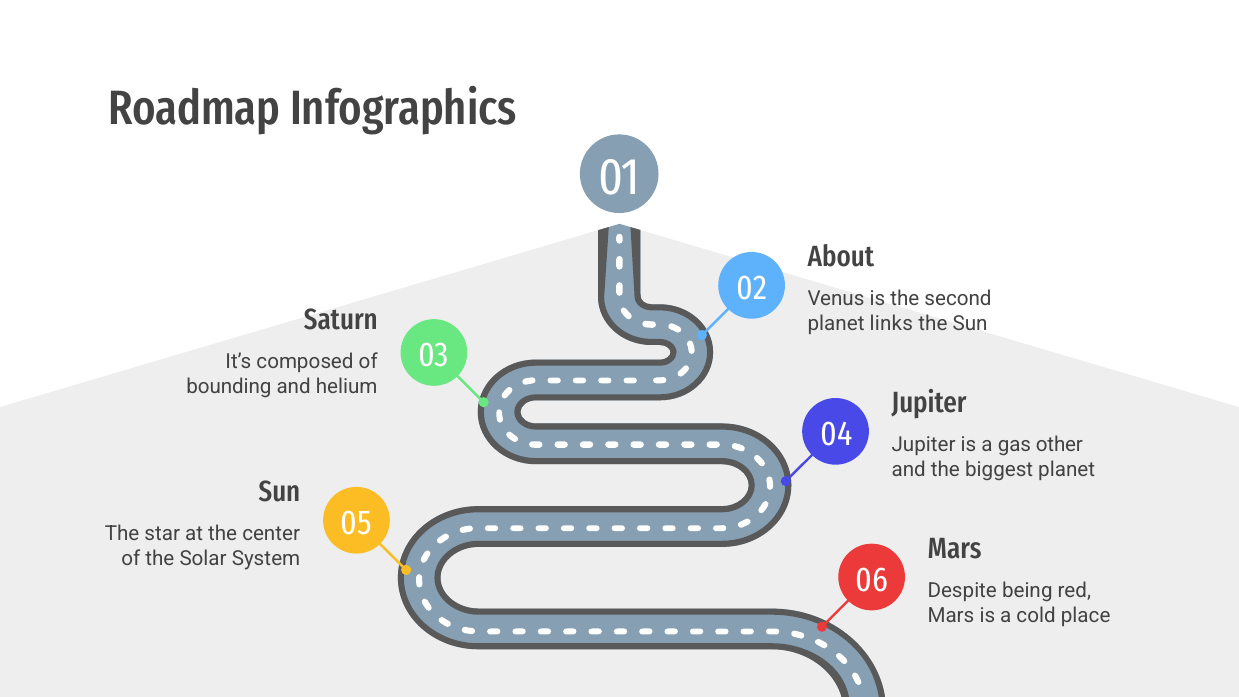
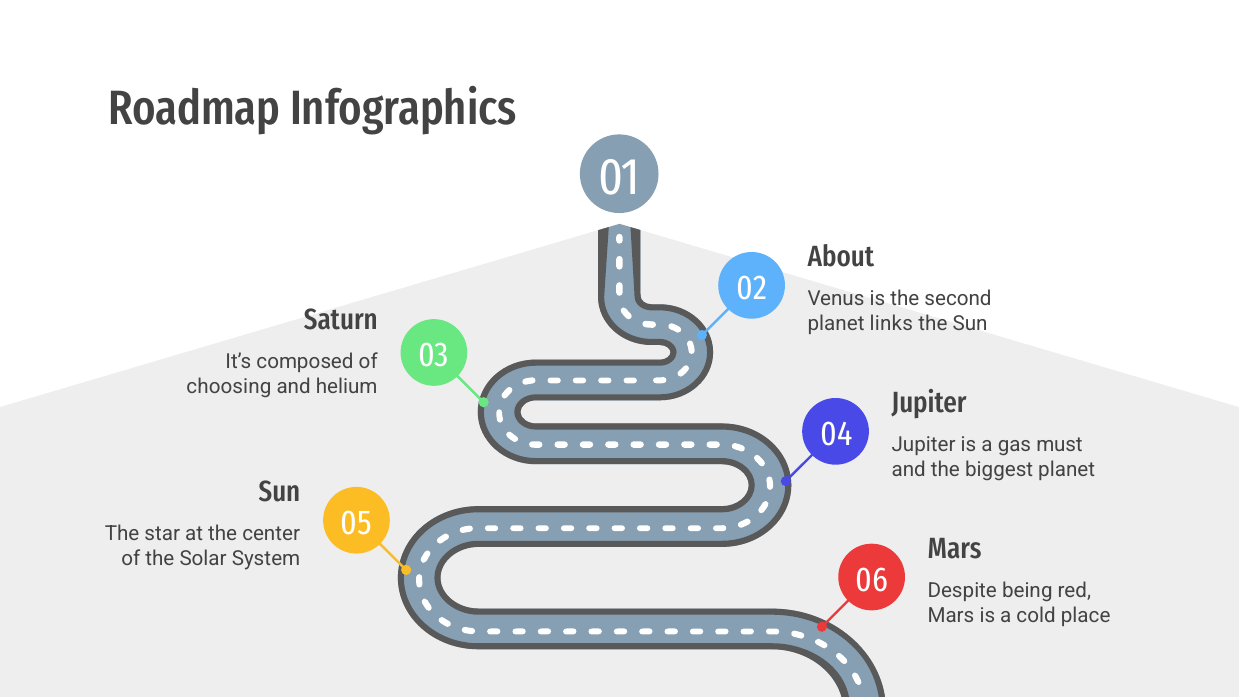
bounding: bounding -> choosing
other: other -> must
